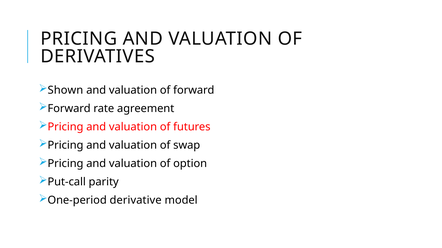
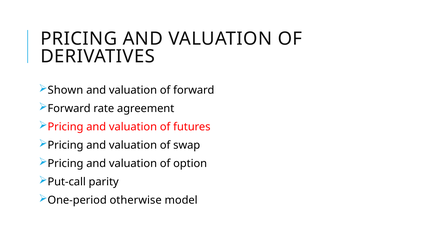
derivative: derivative -> otherwise
